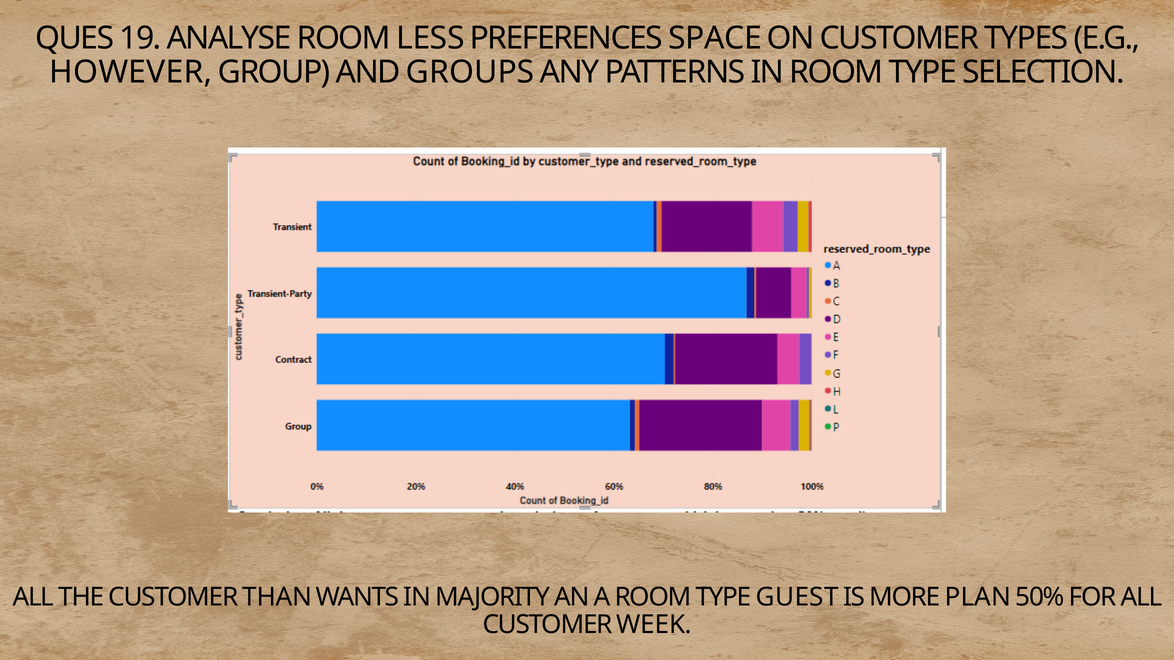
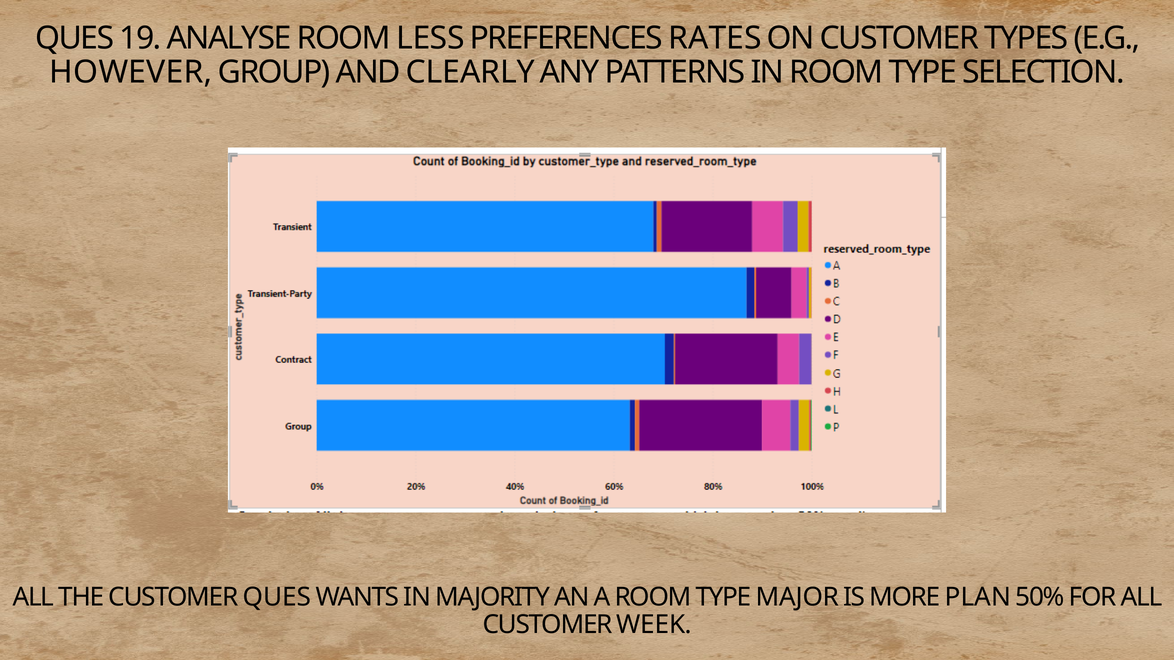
SPACE: SPACE -> RATES
GROUPS: GROUPS -> CLEARLY
CUSTOMER THAN: THAN -> QUES
GUEST: GUEST -> MAJOR
